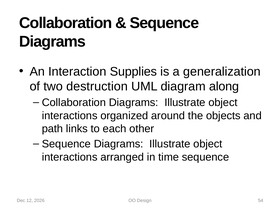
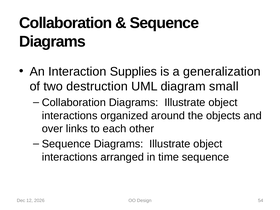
along: along -> small
path: path -> over
